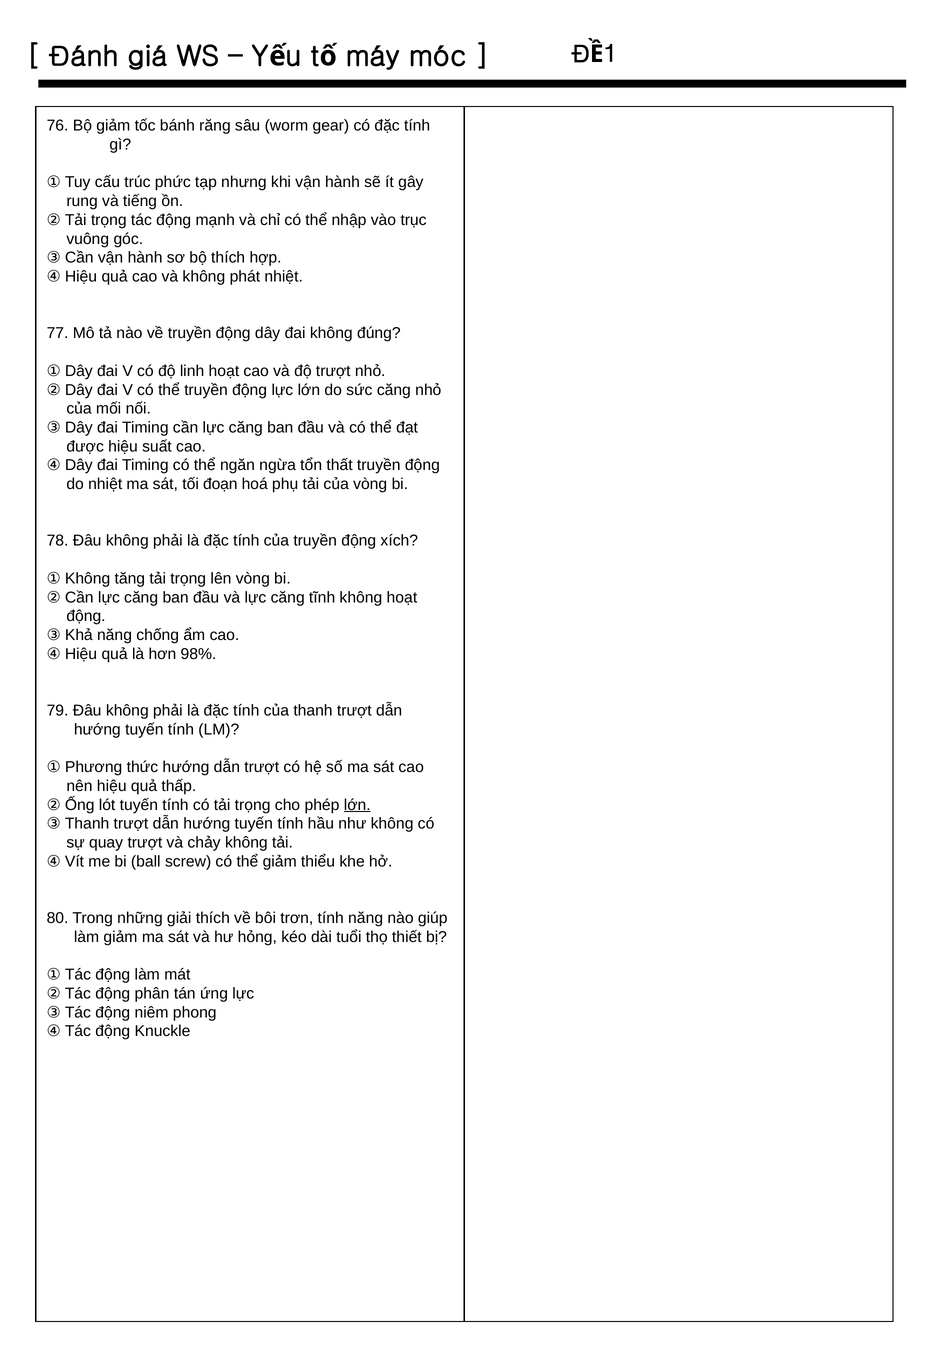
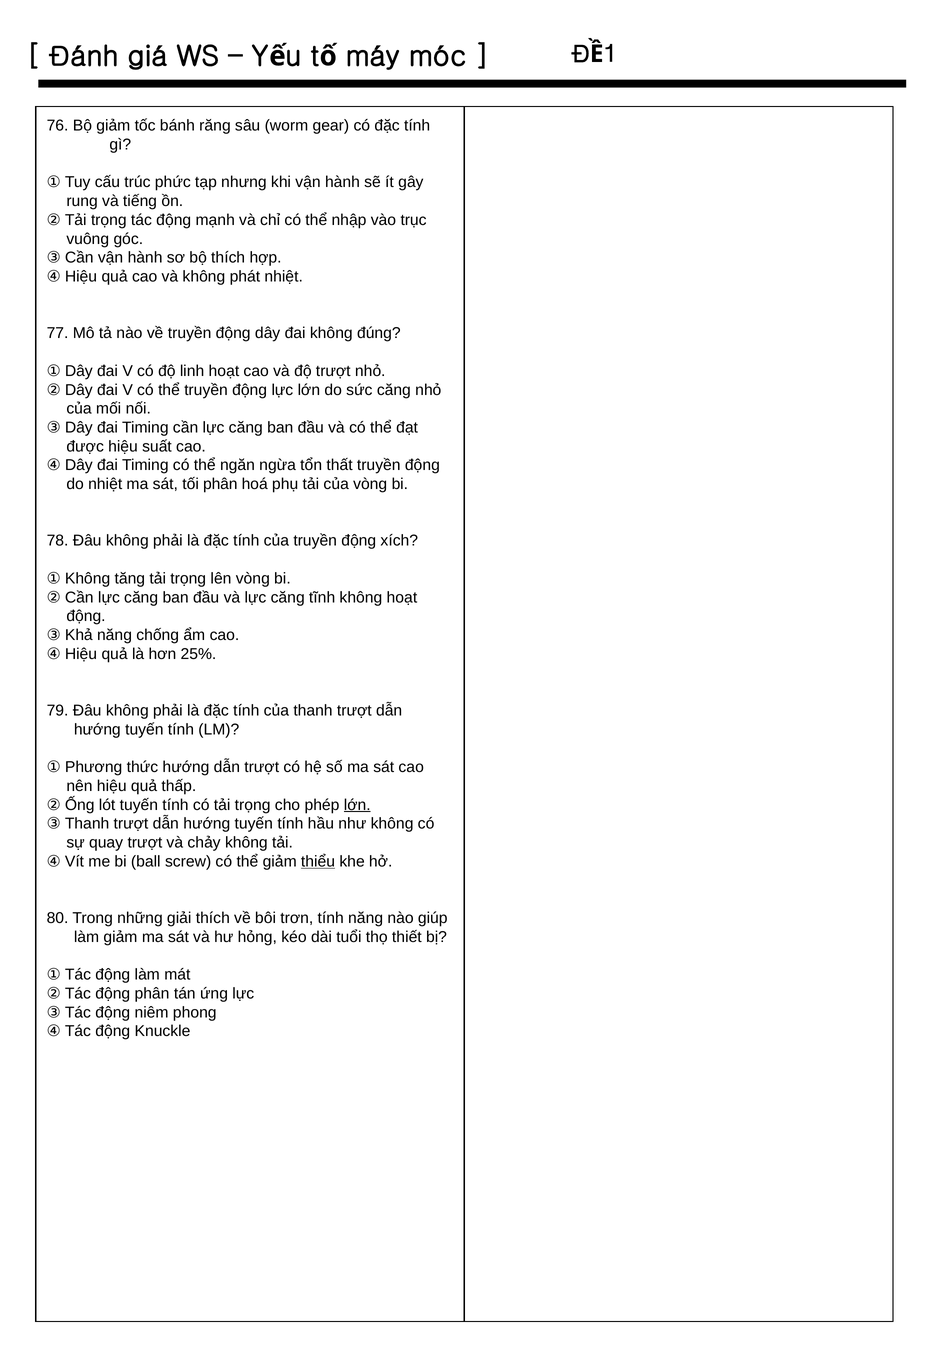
tối đoạn: đoạn -> phân
98%: 98% -> 25%
thiểu underline: none -> present
